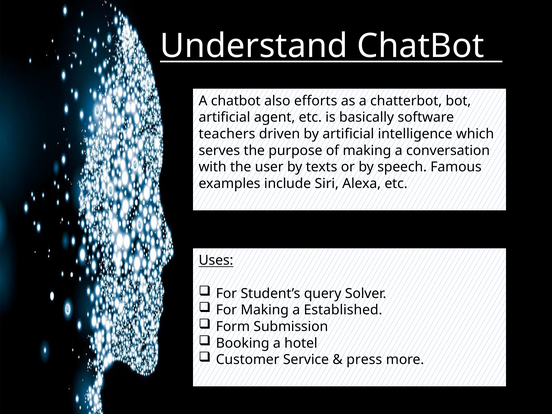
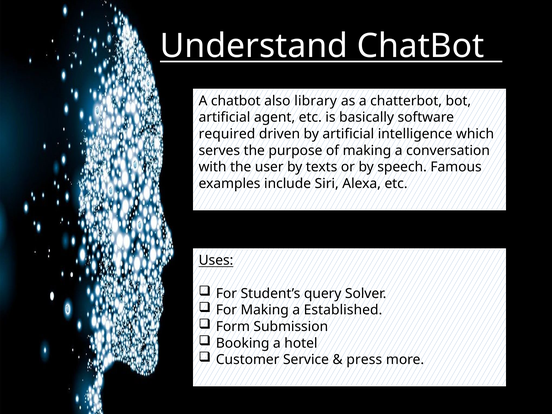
efforts: efforts -> library
teachers: teachers -> required
